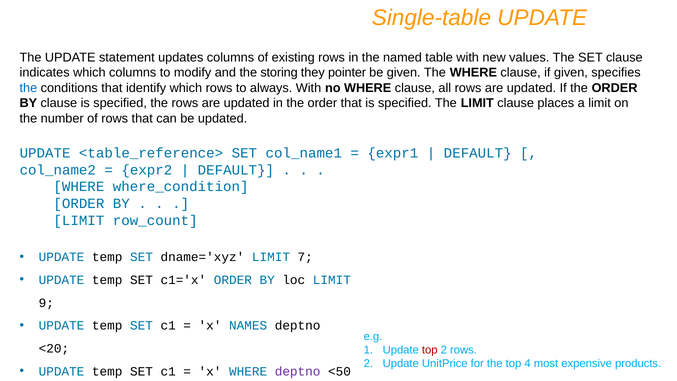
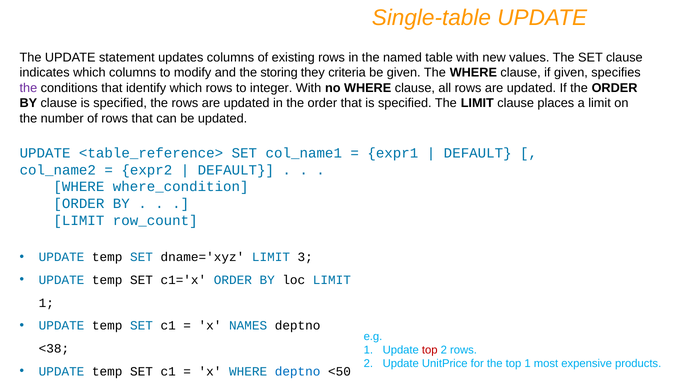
pointer: pointer -> criteria
the at (28, 88) colour: blue -> purple
always: always -> integer
7: 7 -> 3
9 at (46, 303): 9 -> 1
<20: <20 -> <38
top 4: 4 -> 1
deptno at (298, 371) colour: purple -> blue
